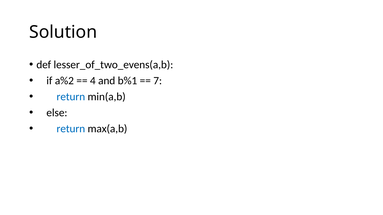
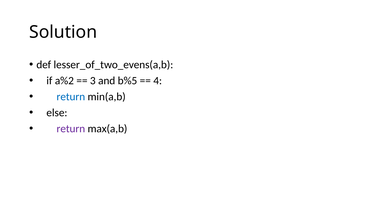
4: 4 -> 3
b%1: b%1 -> b%5
7: 7 -> 4
return at (71, 129) colour: blue -> purple
